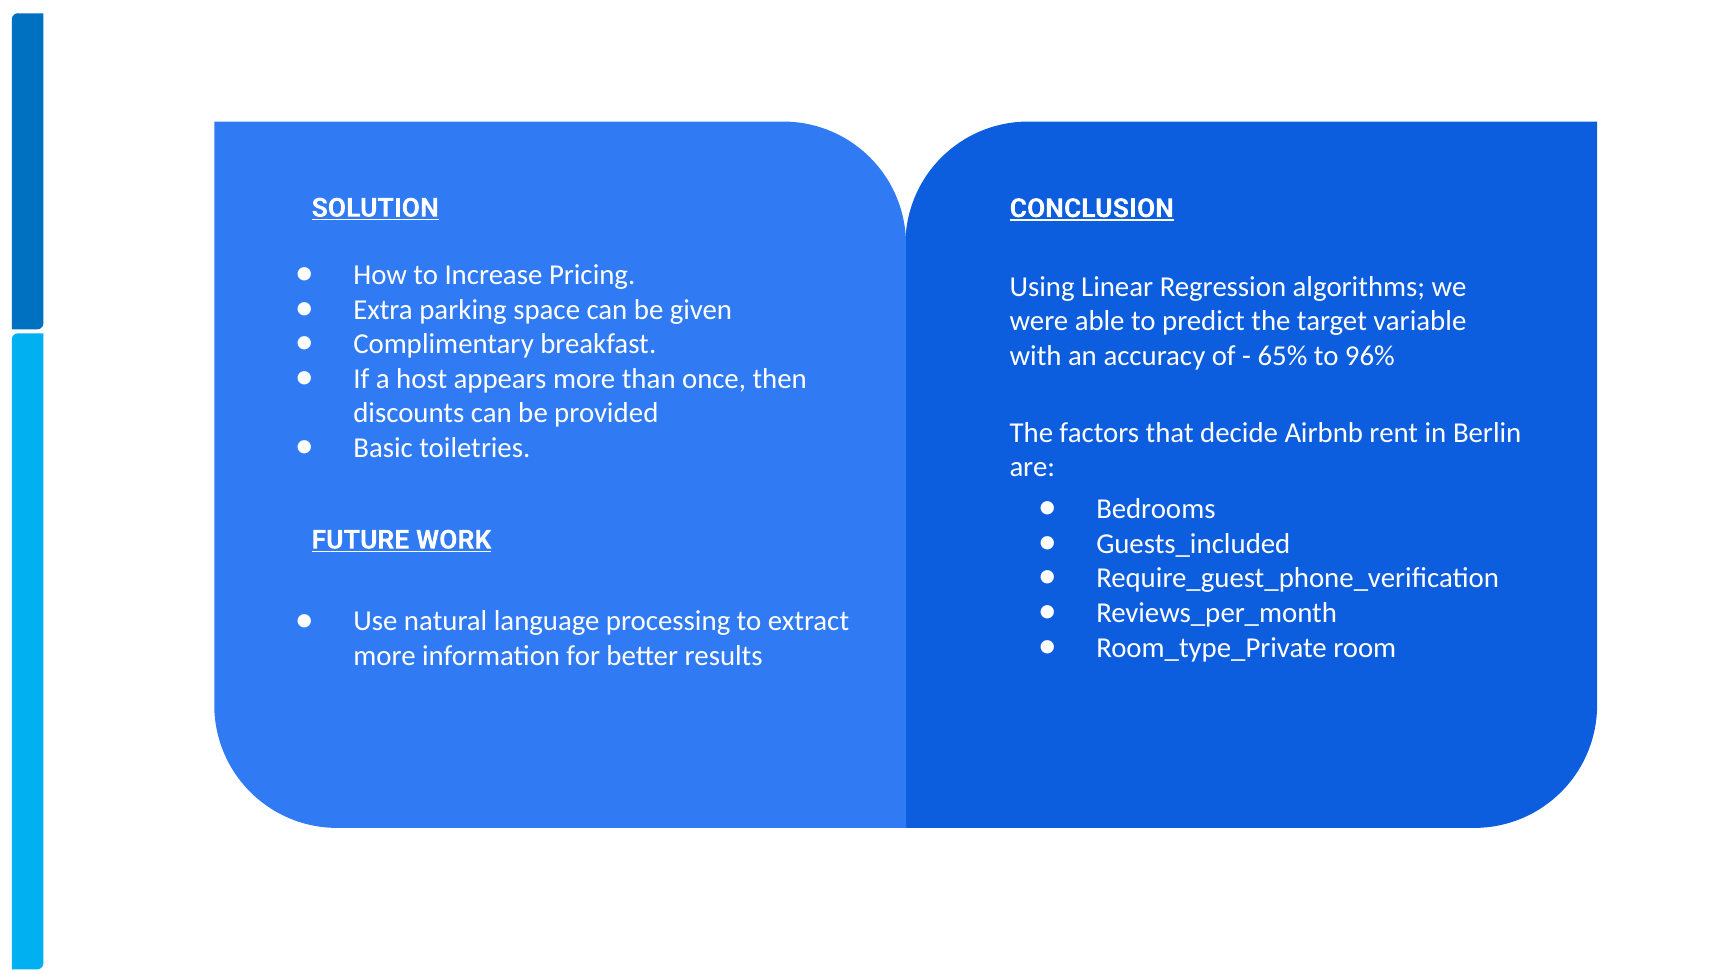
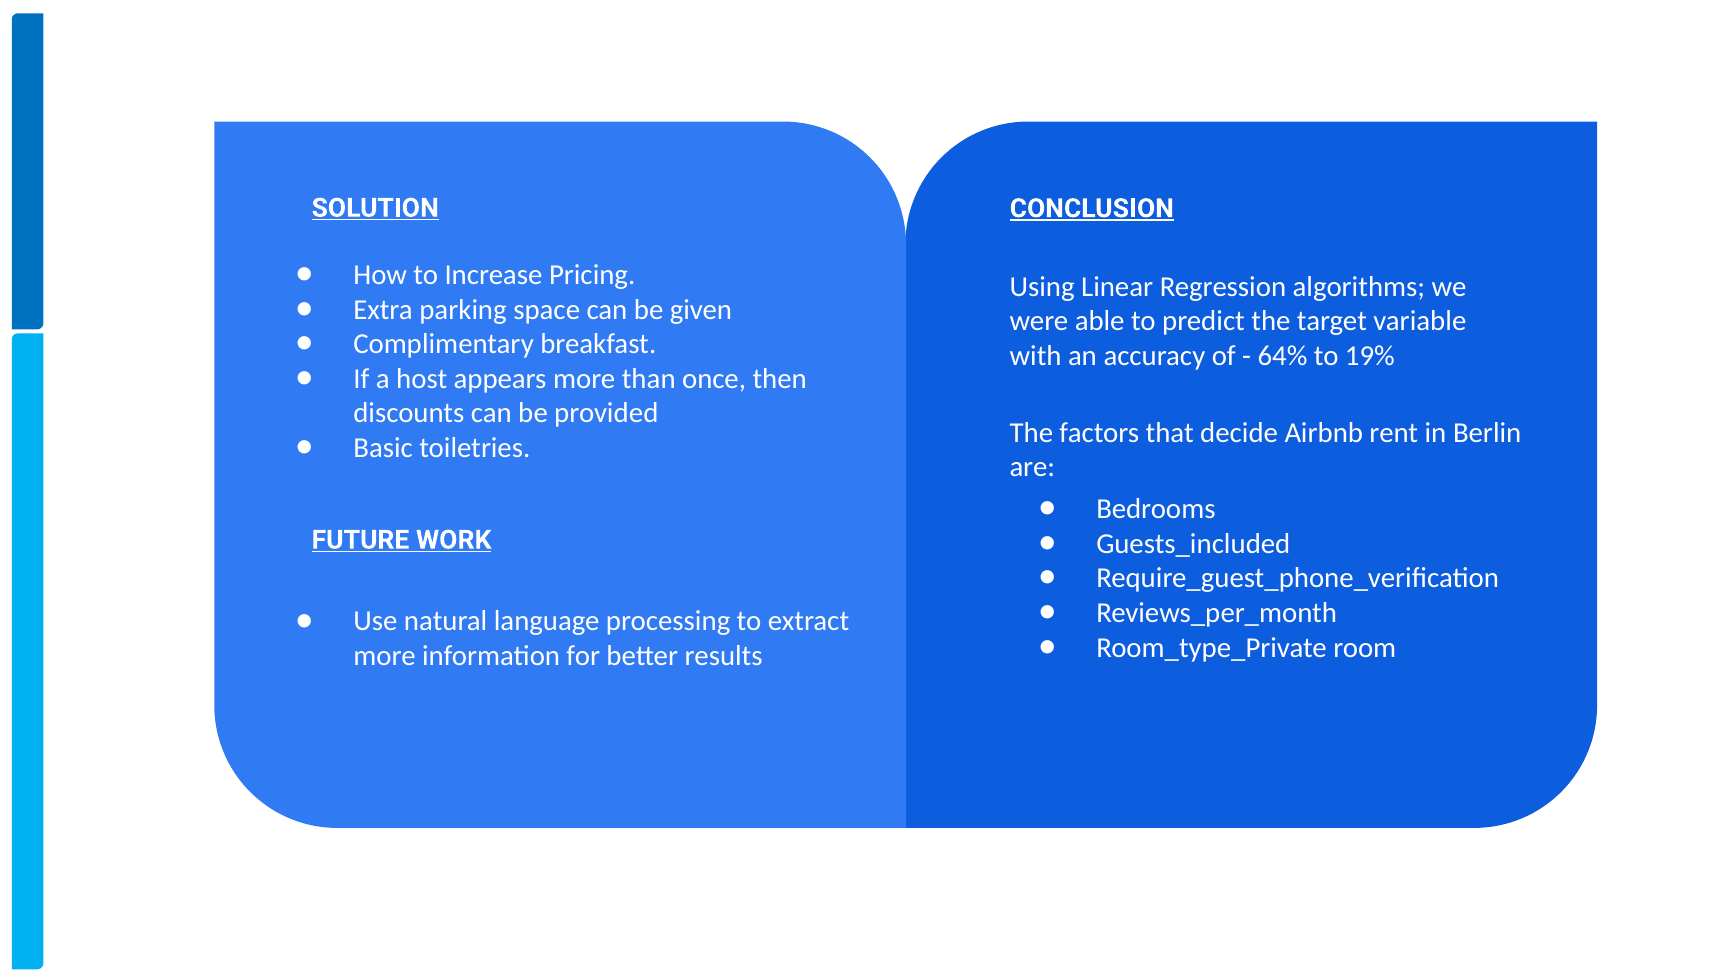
65%: 65% -> 64%
96%: 96% -> 19%
